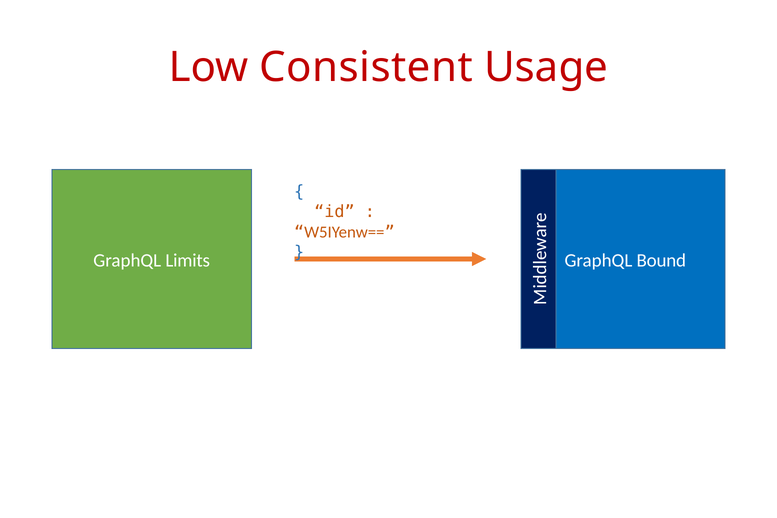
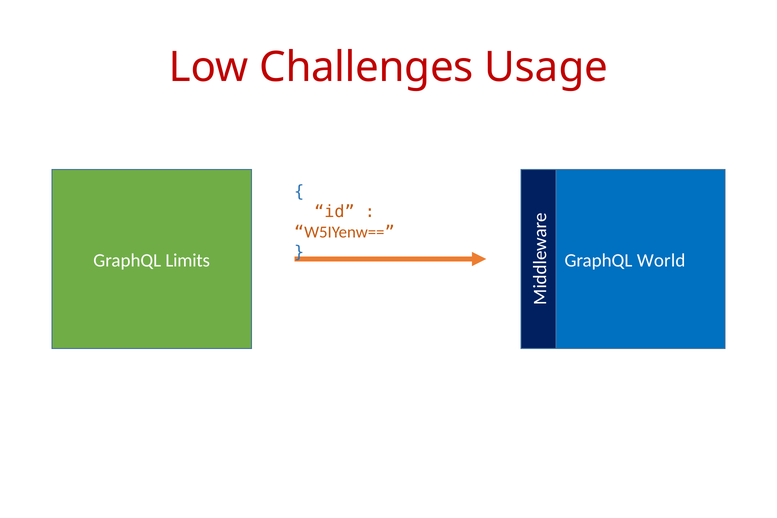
Consistent: Consistent -> Challenges
Bound: Bound -> World
